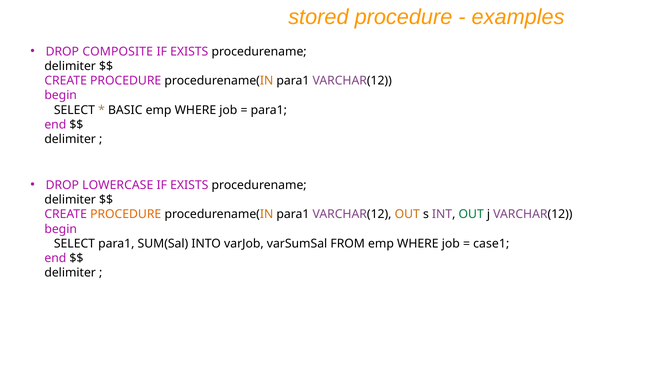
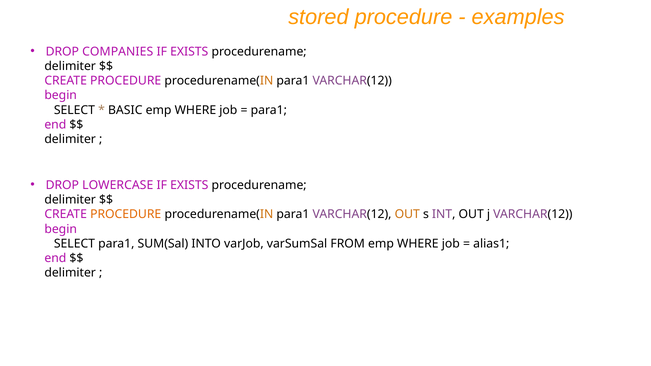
COMPOSITE: COMPOSITE -> COMPANIES
OUT at (471, 214) colour: green -> black
case1: case1 -> alias1
